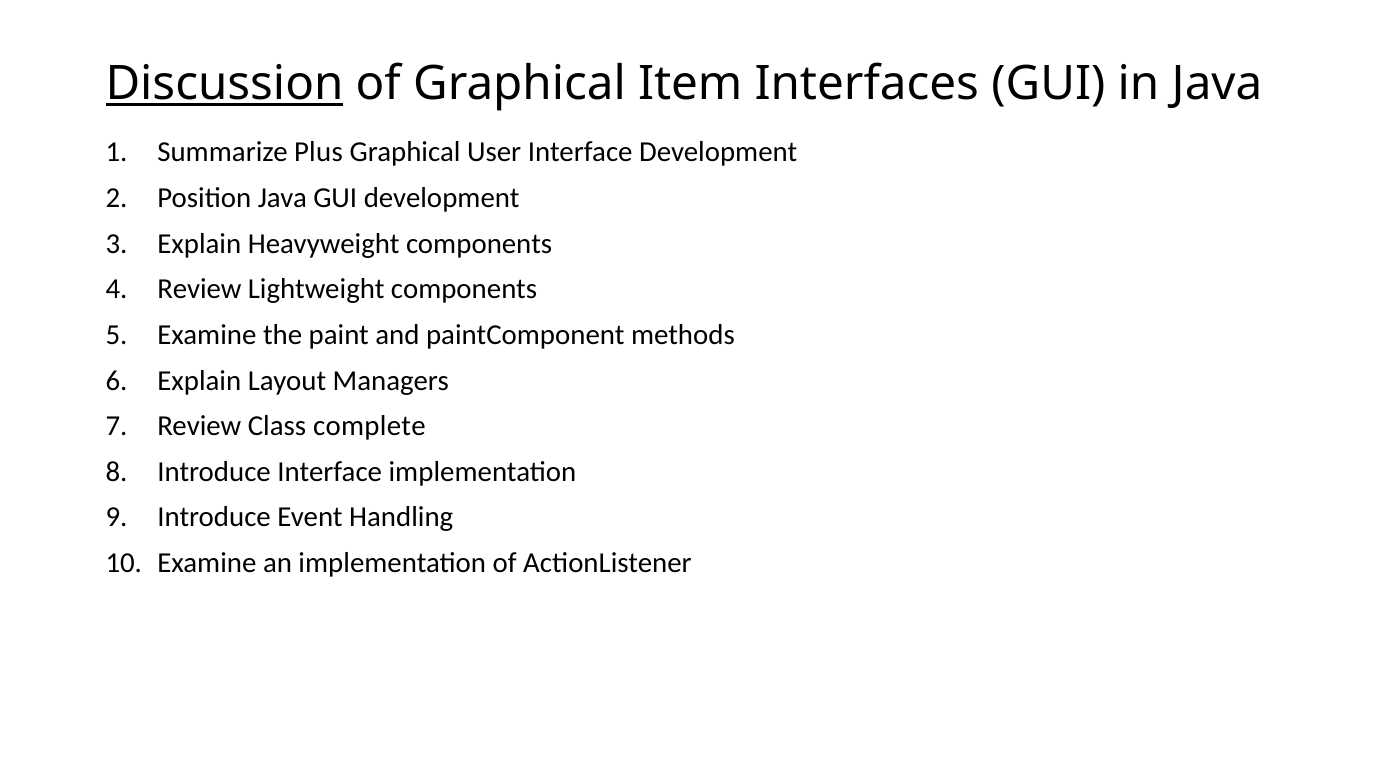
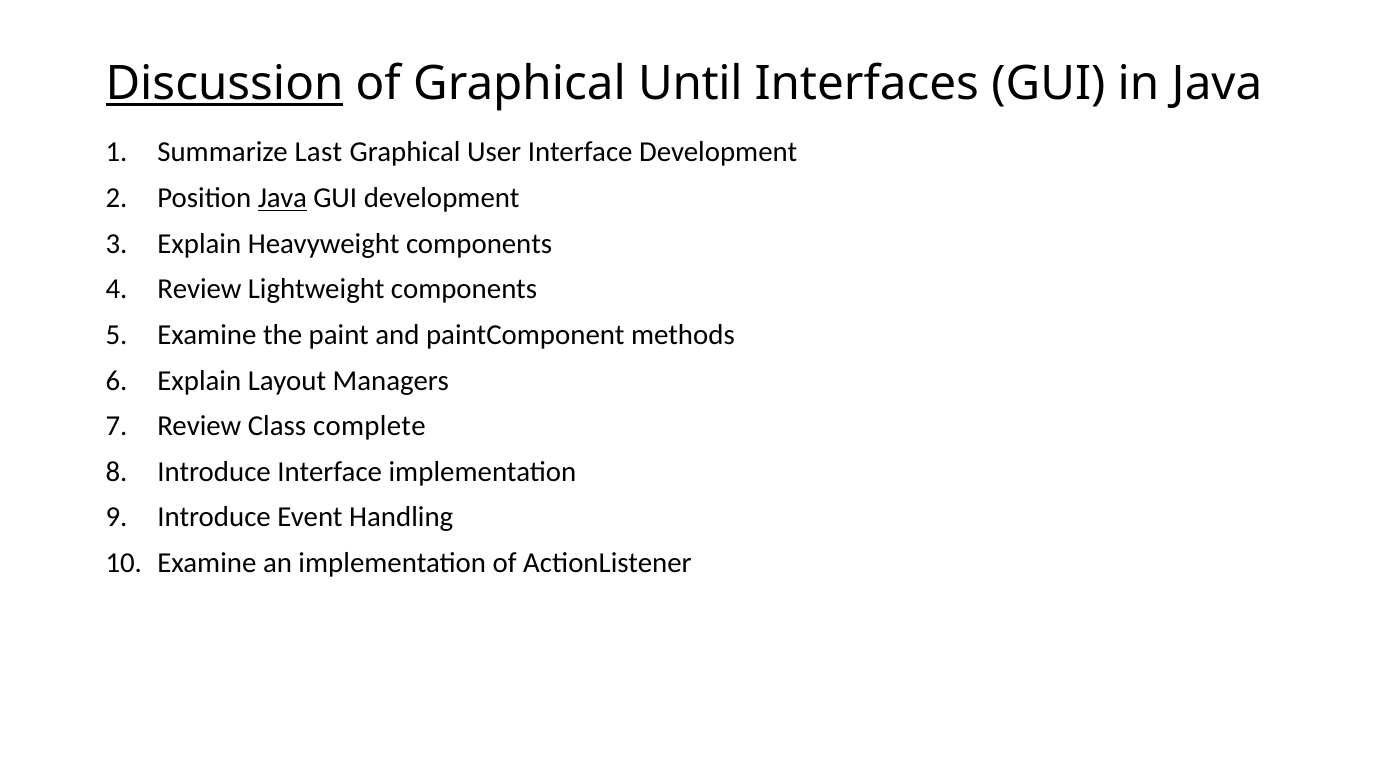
Item: Item -> Until
Plus: Plus -> Last
Java at (282, 198) underline: none -> present
